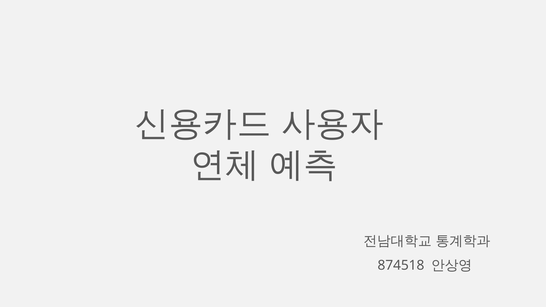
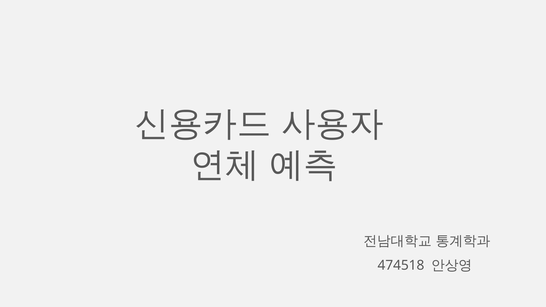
874518: 874518 -> 474518
